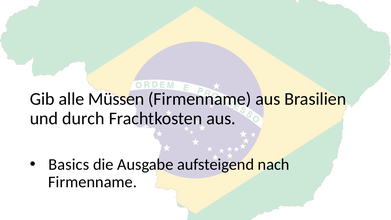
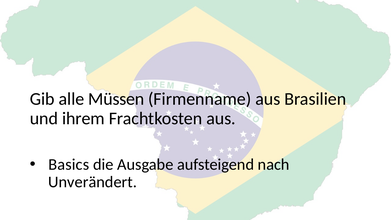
durch: durch -> ihrem
Firmenname at (93, 182): Firmenname -> Unverändert
